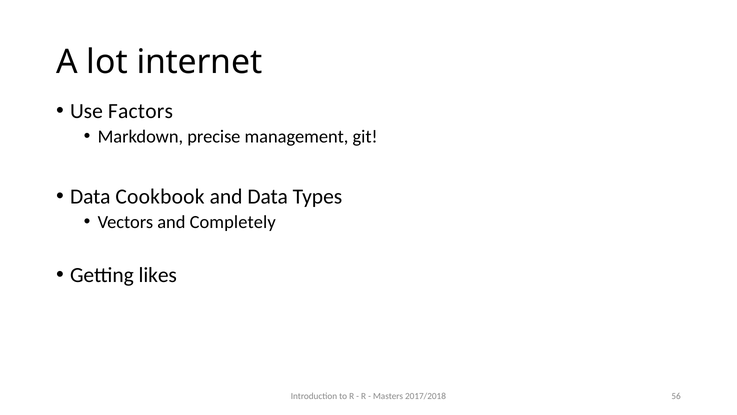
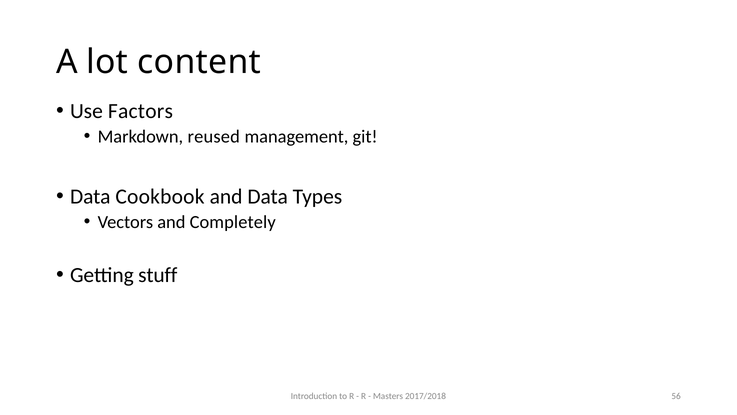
internet: internet -> content
precise: precise -> reused
likes: likes -> stuff
